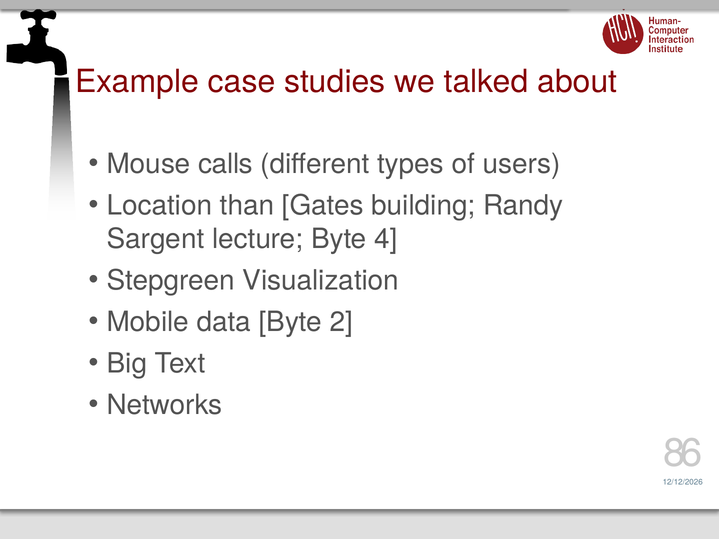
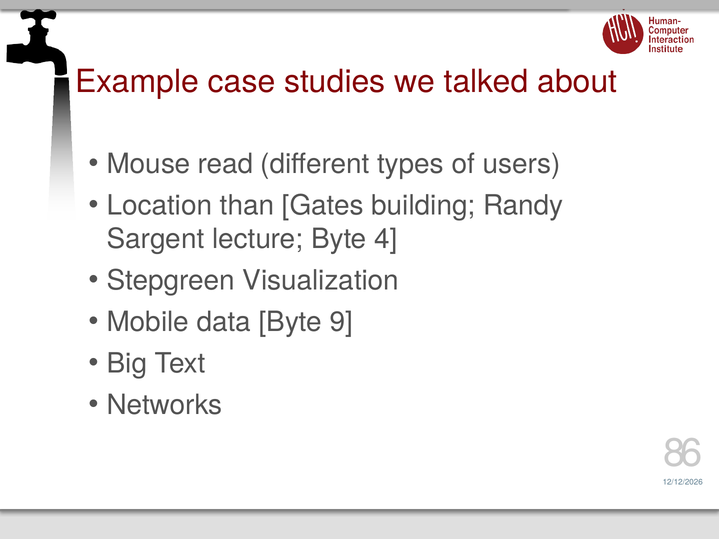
calls: calls -> read
2: 2 -> 9
